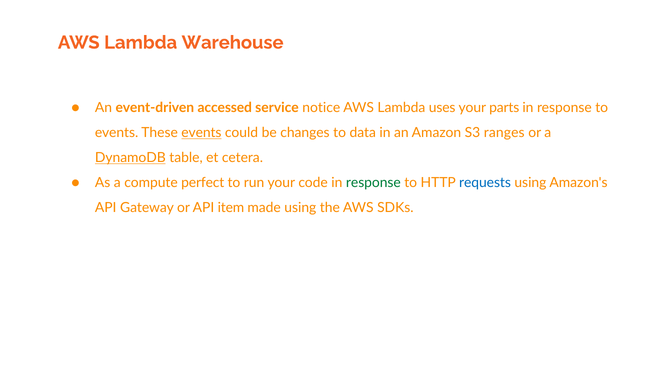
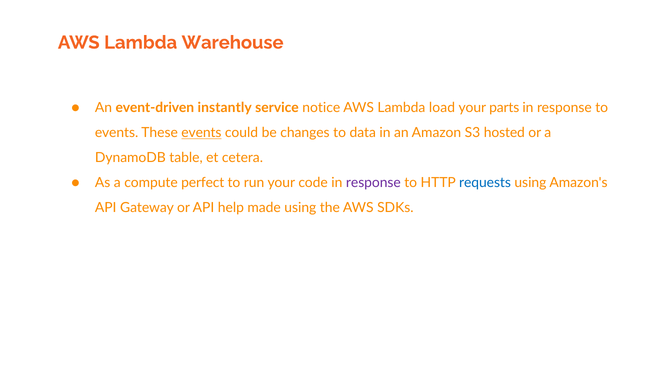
accessed: accessed -> instantly
uses: uses -> load
ranges: ranges -> hosted
DynamoDB underline: present -> none
response at (373, 183) colour: green -> purple
item: item -> help
